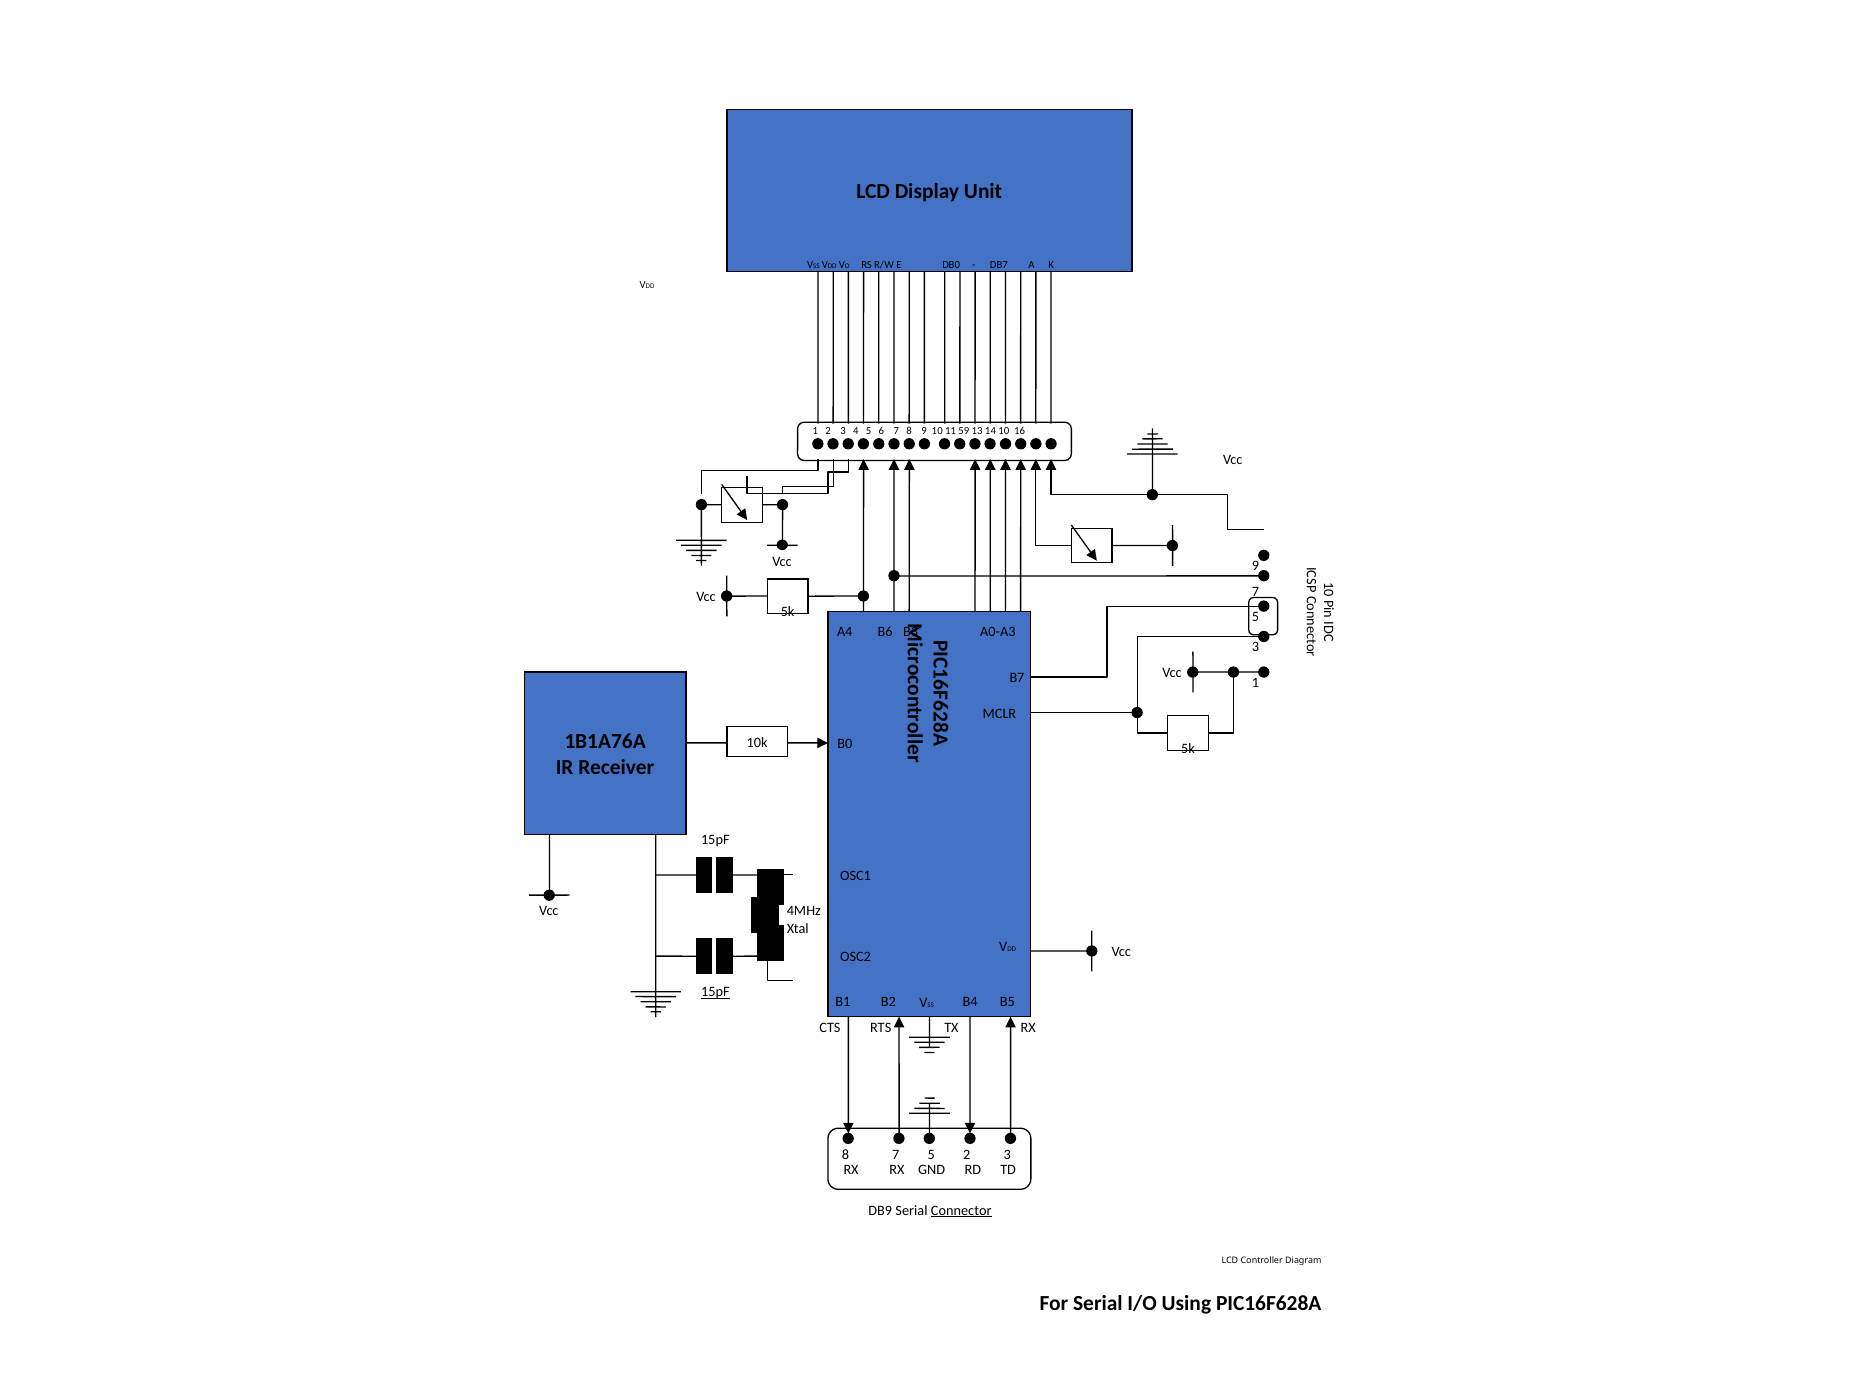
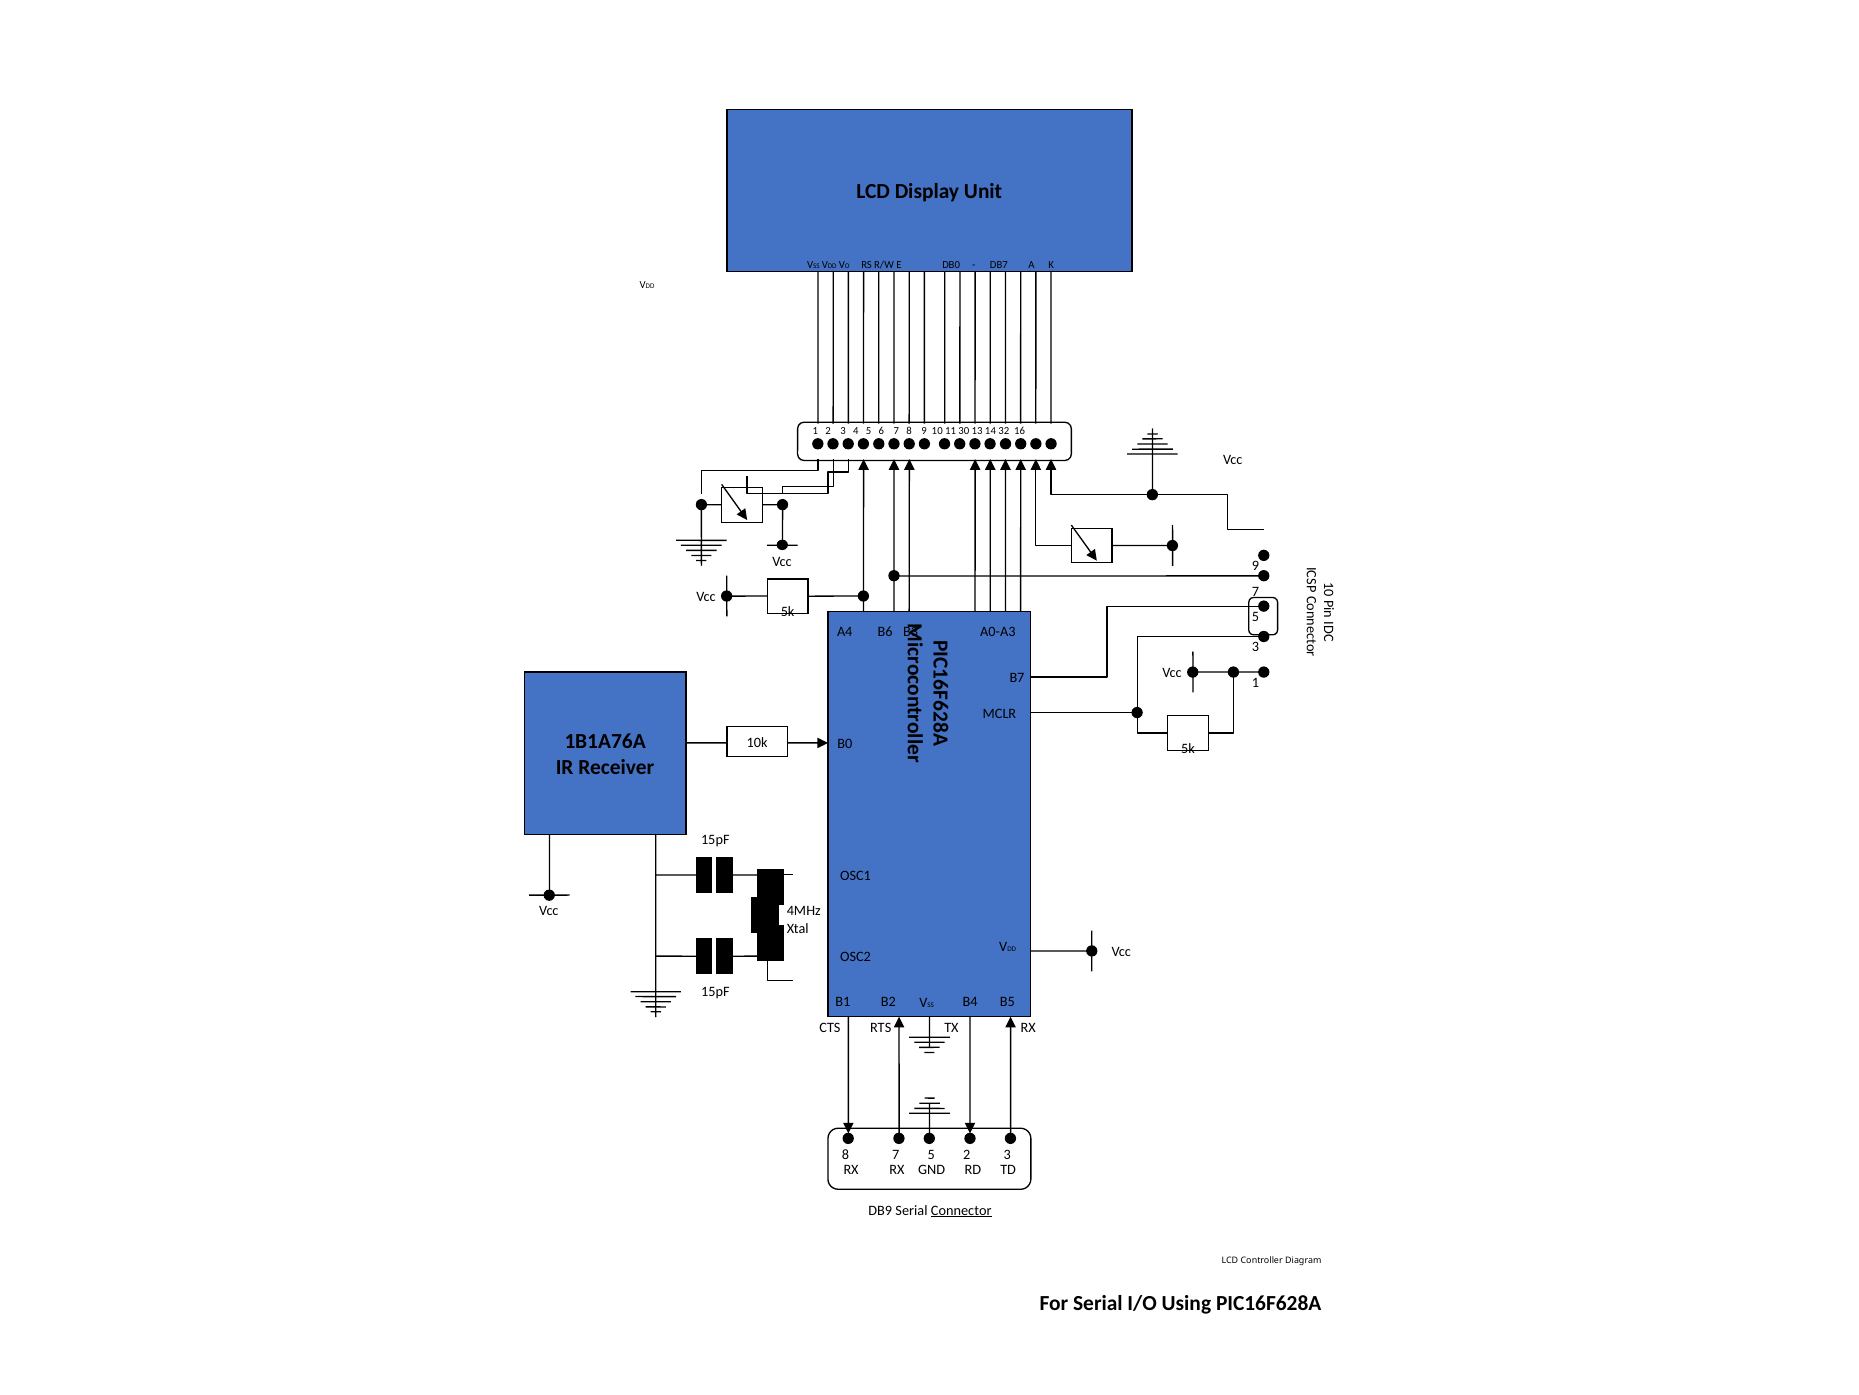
59: 59 -> 30
14 10: 10 -> 32
15pF at (715, 992) underline: present -> none
